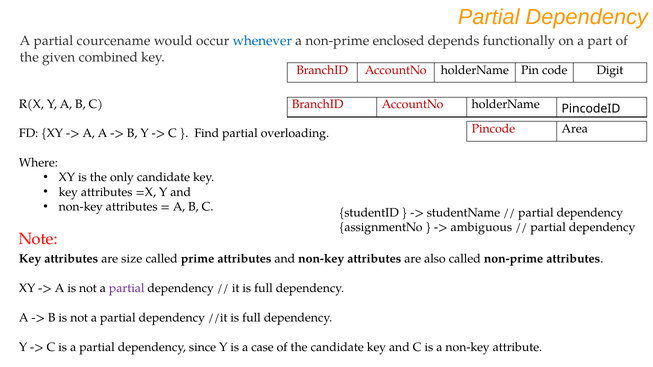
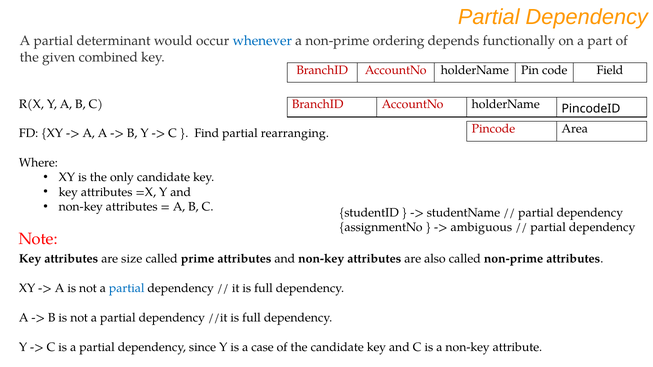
courcename: courcename -> determinant
enclosed: enclosed -> ordering
Digit: Digit -> Field
overloading: overloading -> rearranging
partial at (127, 289) colour: purple -> blue
